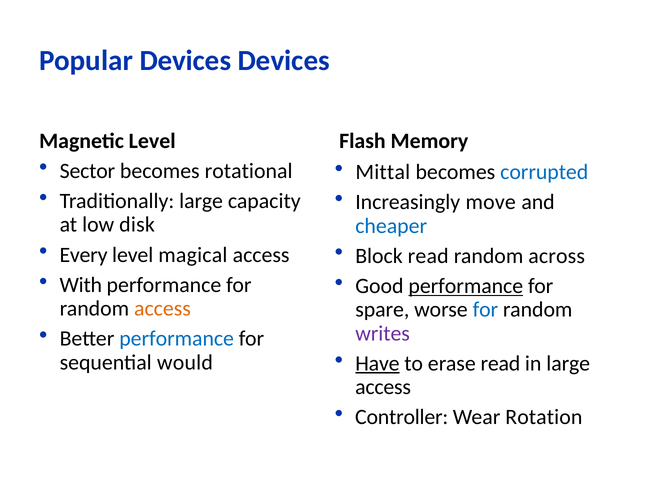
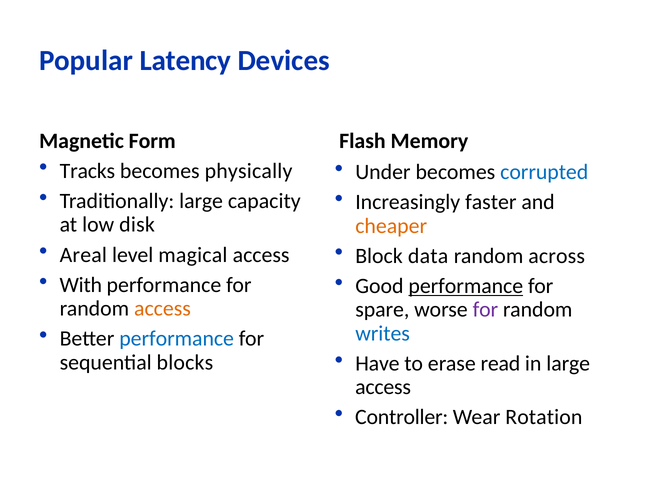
Popular Devices: Devices -> Latency
Magnetic Level: Level -> Form
Sector: Sector -> Tracks
rotational: rotational -> physically
Mittal: Mittal -> Under
move: move -> faster
cheaper colour: blue -> orange
Every: Every -> Areal
Block read: read -> data
for at (485, 309) colour: blue -> purple
writes colour: purple -> blue
Have underline: present -> none
would: would -> blocks
